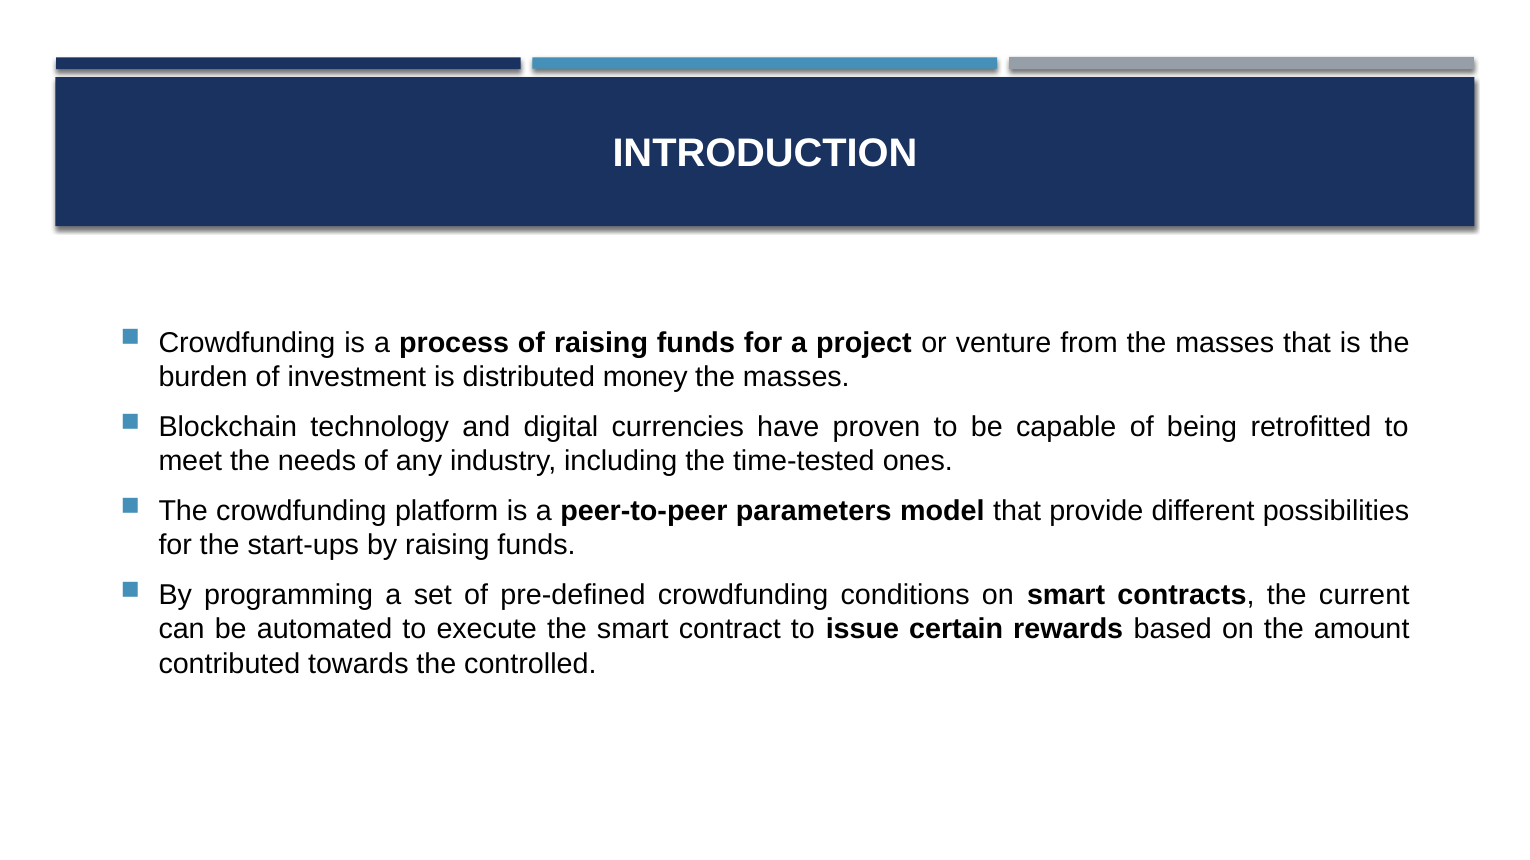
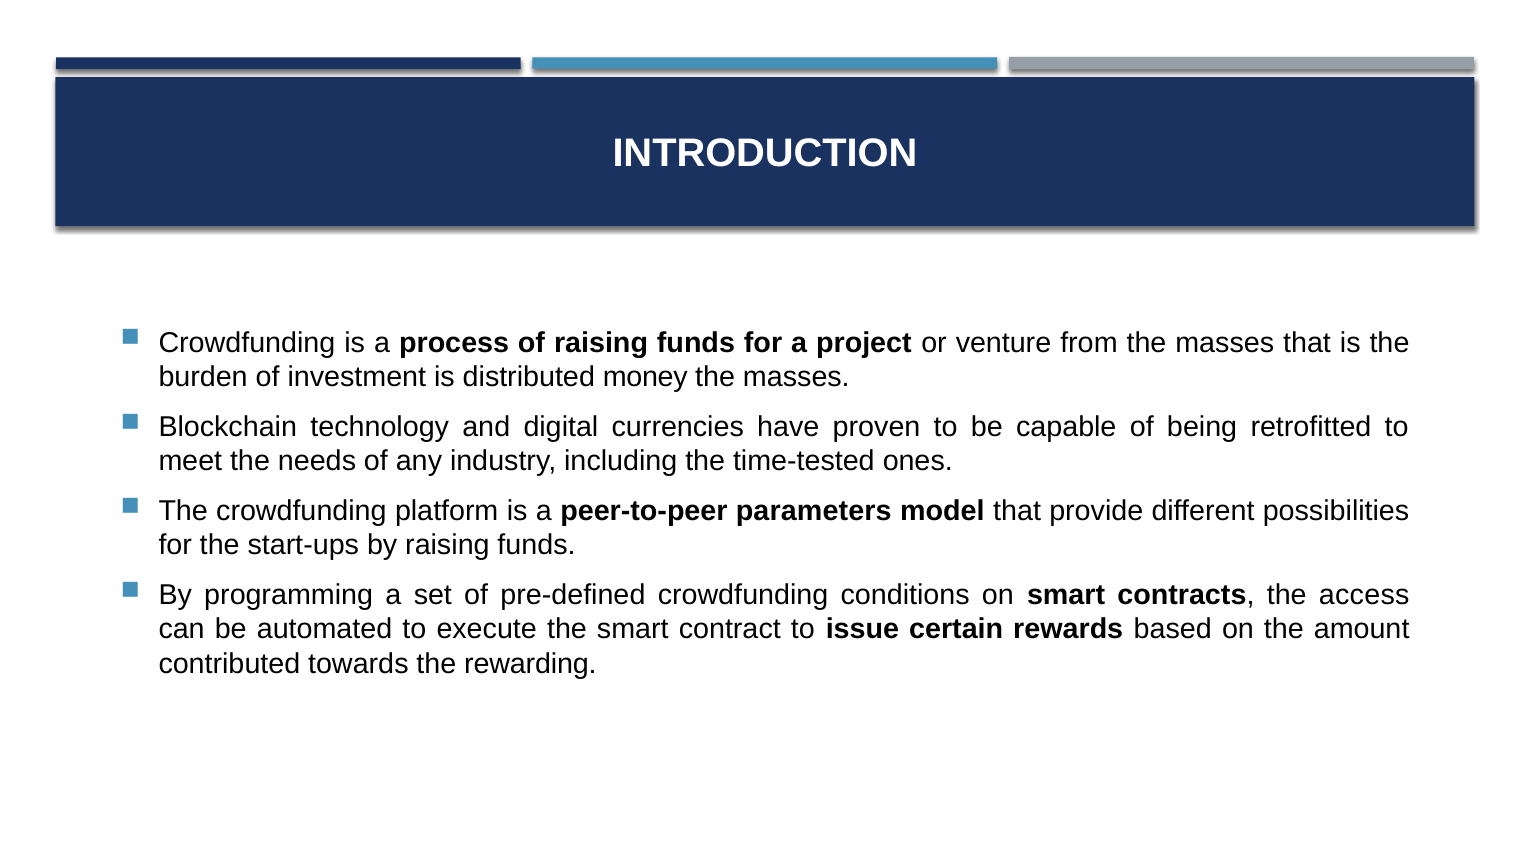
current: current -> access
controlled: controlled -> rewarding
